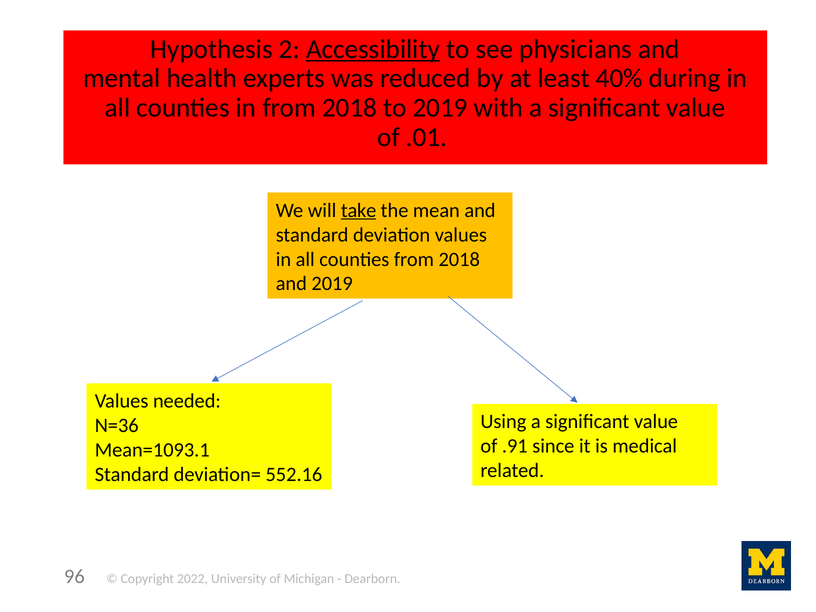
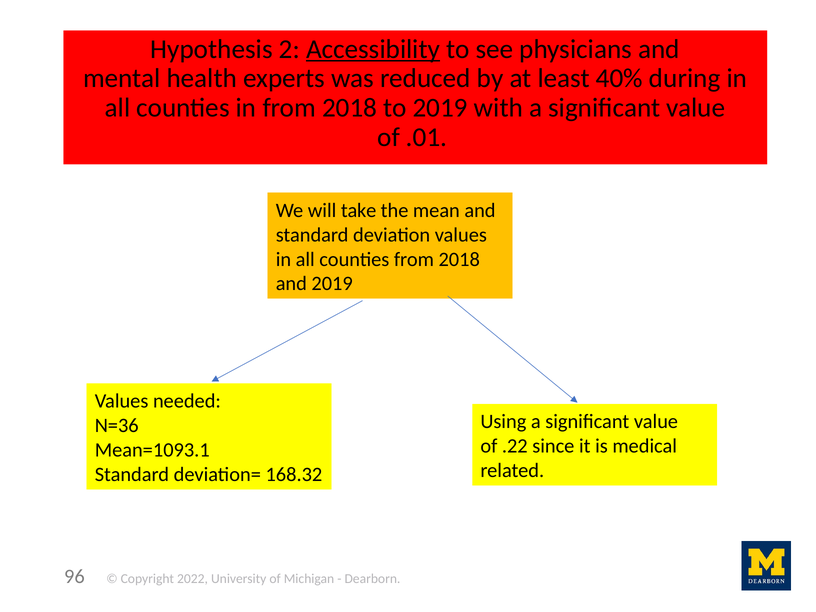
take underline: present -> none
.91: .91 -> .22
552.16: 552.16 -> 168.32
